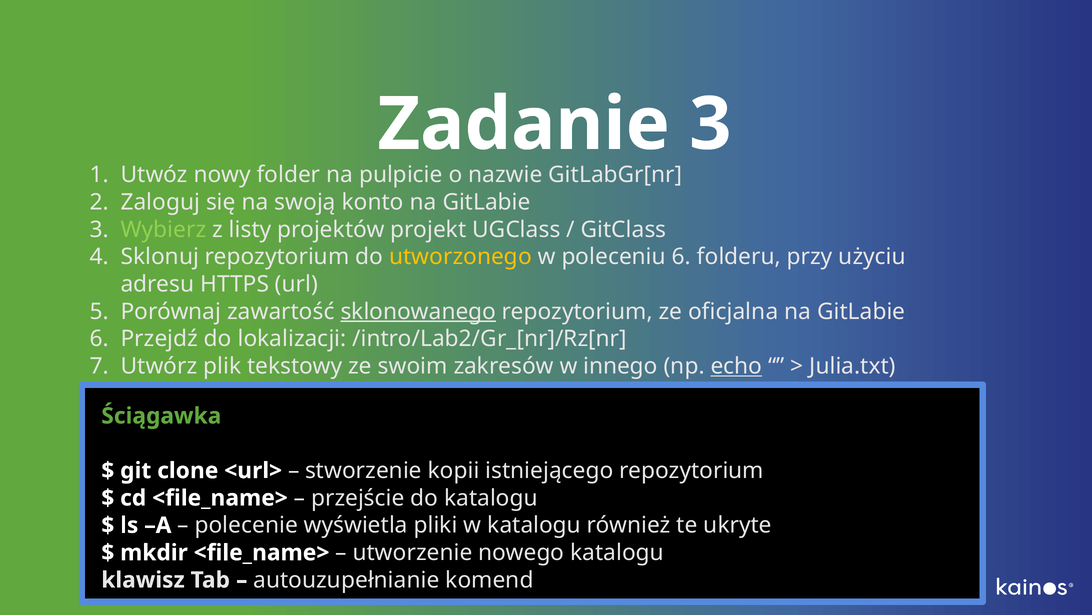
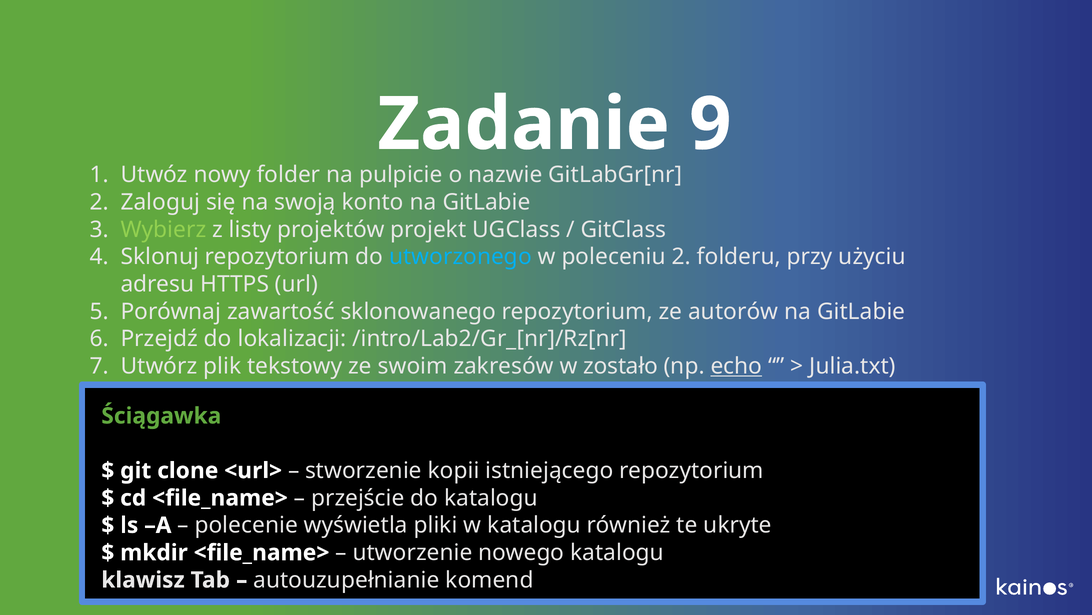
3 at (710, 124): 3 -> 9
utworzonego colour: yellow -> light blue
poleceniu 6: 6 -> 2
sklonowanego underline: present -> none
oficjalna: oficjalna -> autorów
innego: innego -> zostało
